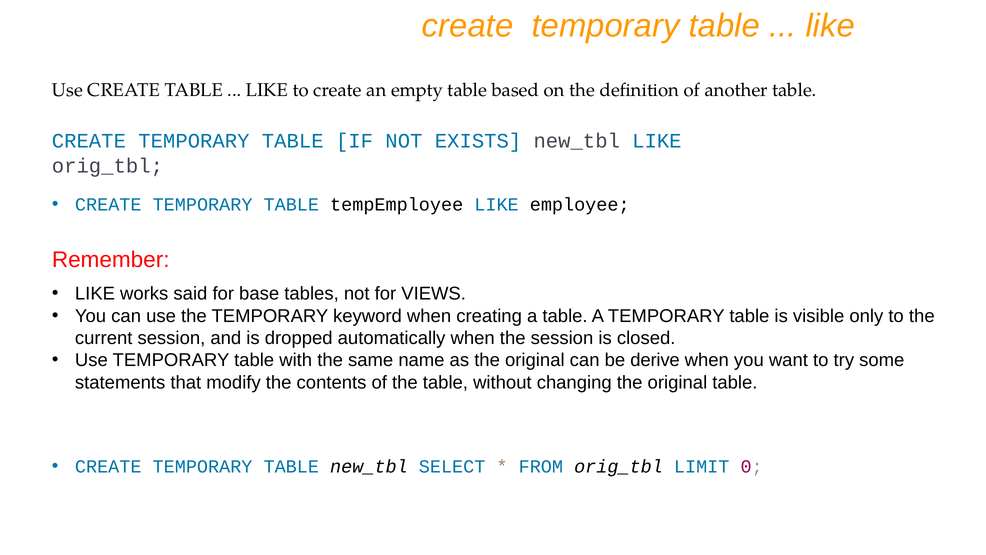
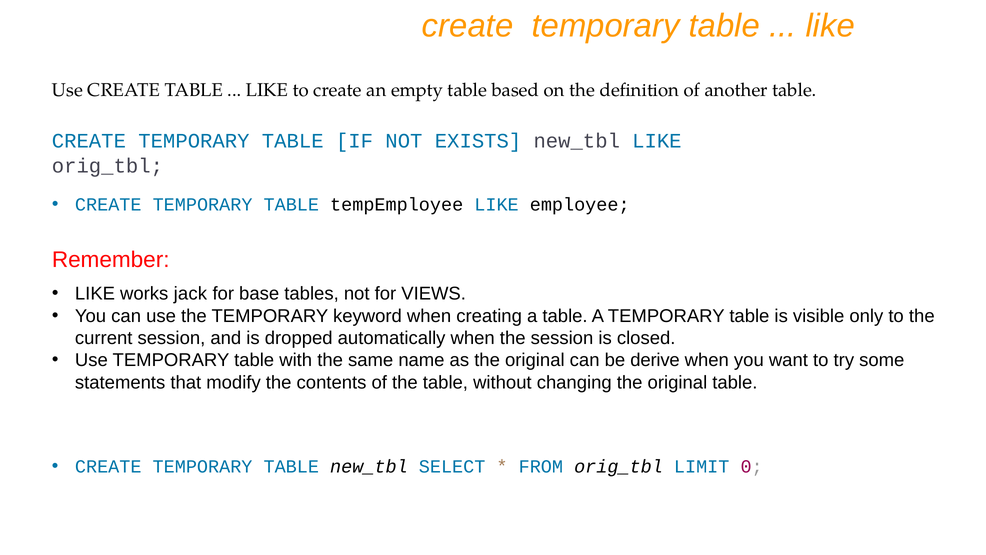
said: said -> jack
